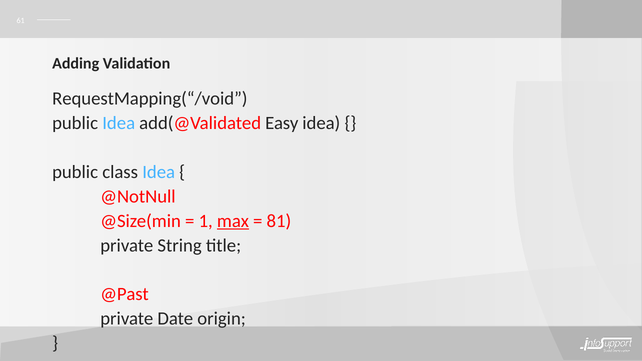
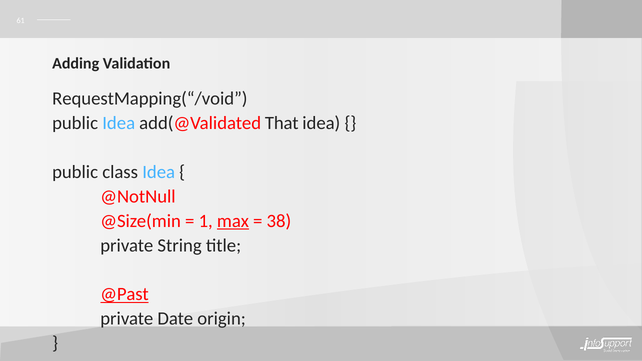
Easy: Easy -> That
81: 81 -> 38
@Past underline: none -> present
